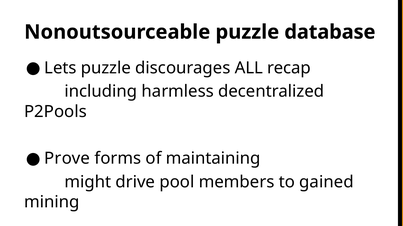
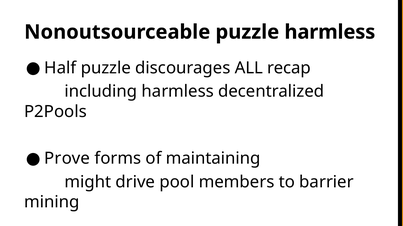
puzzle database: database -> harmless
Lets: Lets -> Half
gained: gained -> barrier
